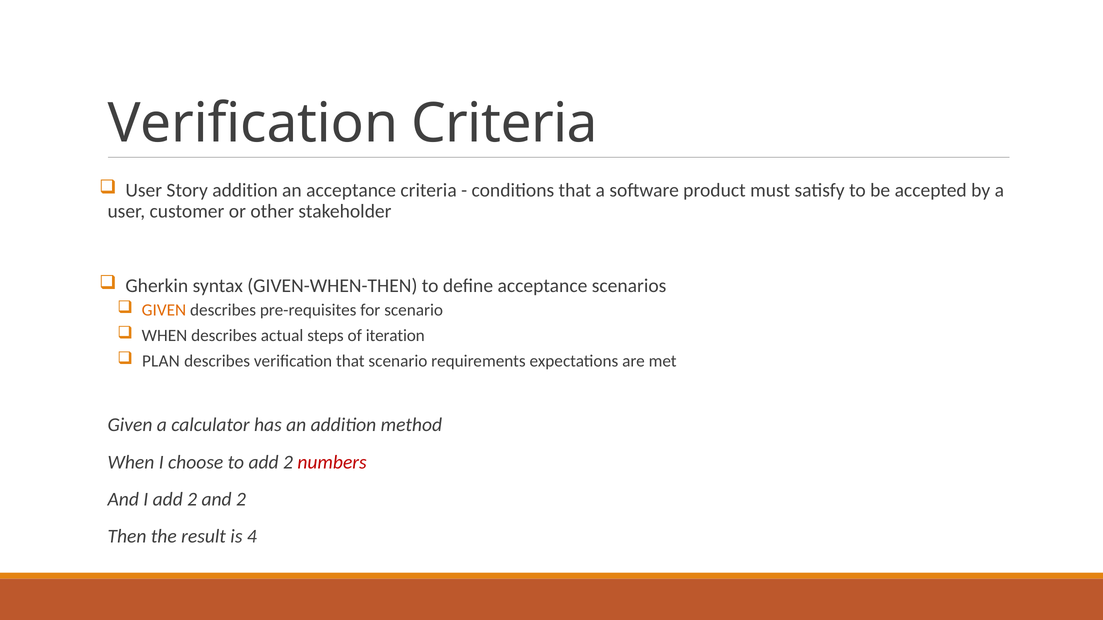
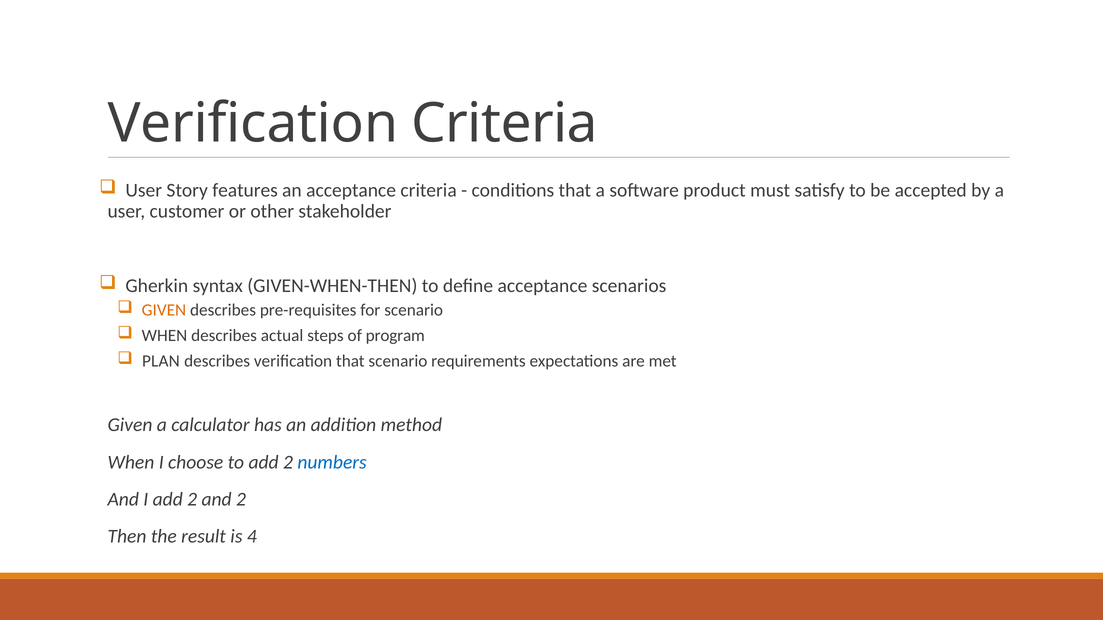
Story addition: addition -> features
iteration: iteration -> program
numbers colour: red -> blue
